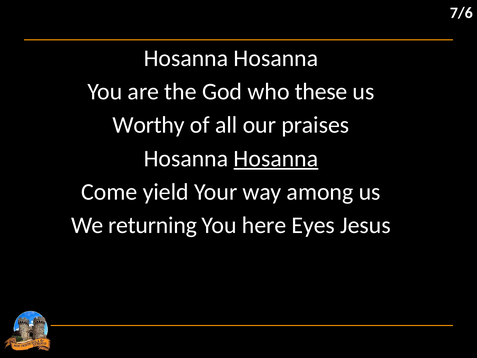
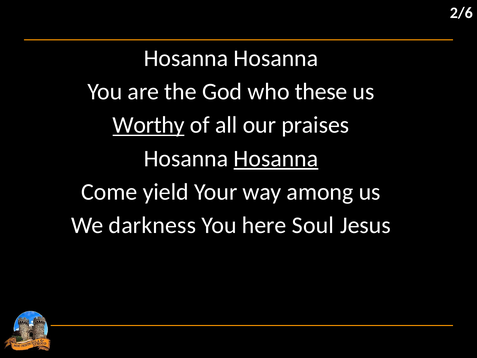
7/6: 7/6 -> 2/6
Worthy underline: none -> present
returning: returning -> darkness
Eyes: Eyes -> Soul
